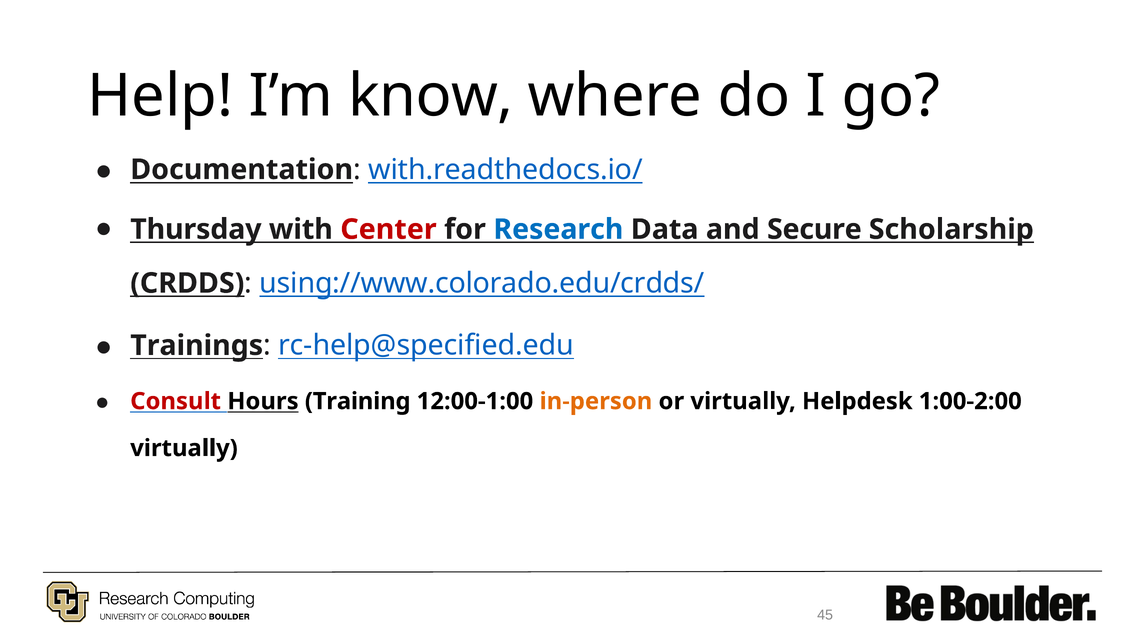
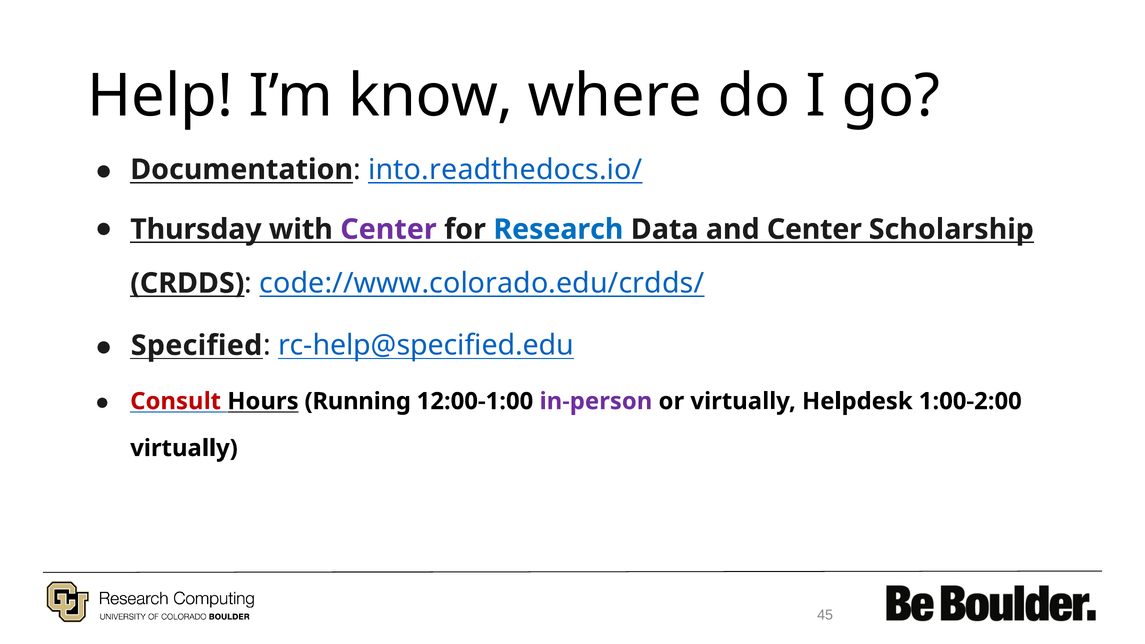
with.readthedocs.io/: with.readthedocs.io/ -> into.readthedocs.io/
Center at (388, 229) colour: red -> purple
and Secure: Secure -> Center
using://www.colorado.edu/crdds/: using://www.colorado.edu/crdds/ -> code://www.colorado.edu/crdds/
Trainings: Trainings -> Specified
Training: Training -> Running
in-person colour: orange -> purple
